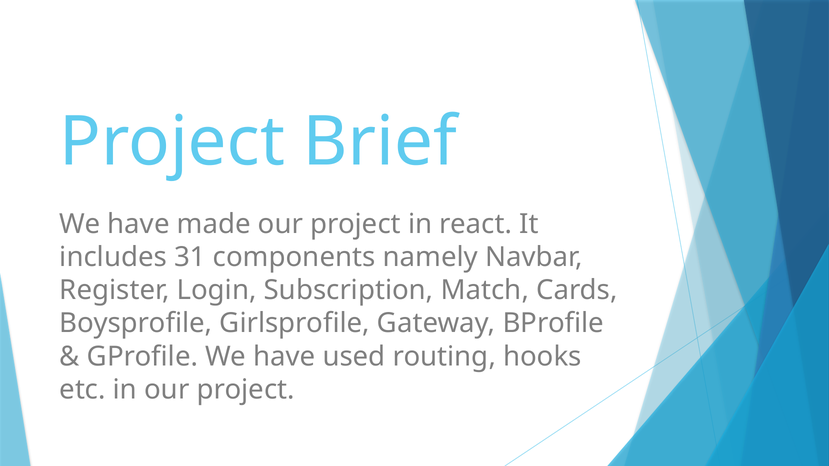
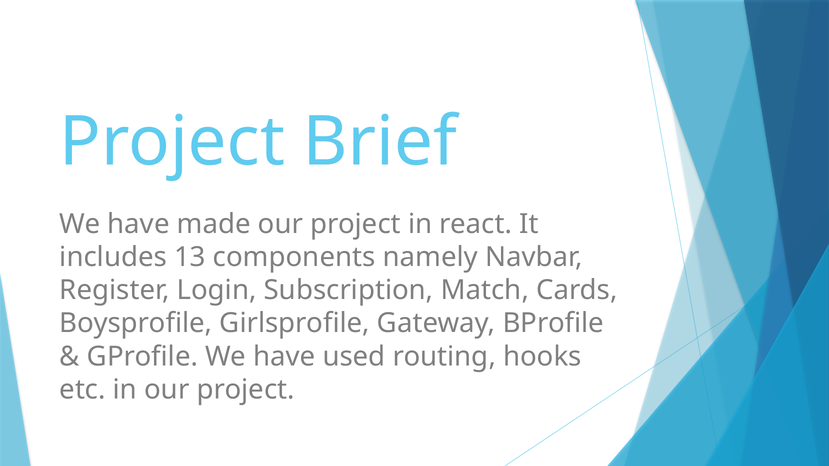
31: 31 -> 13
